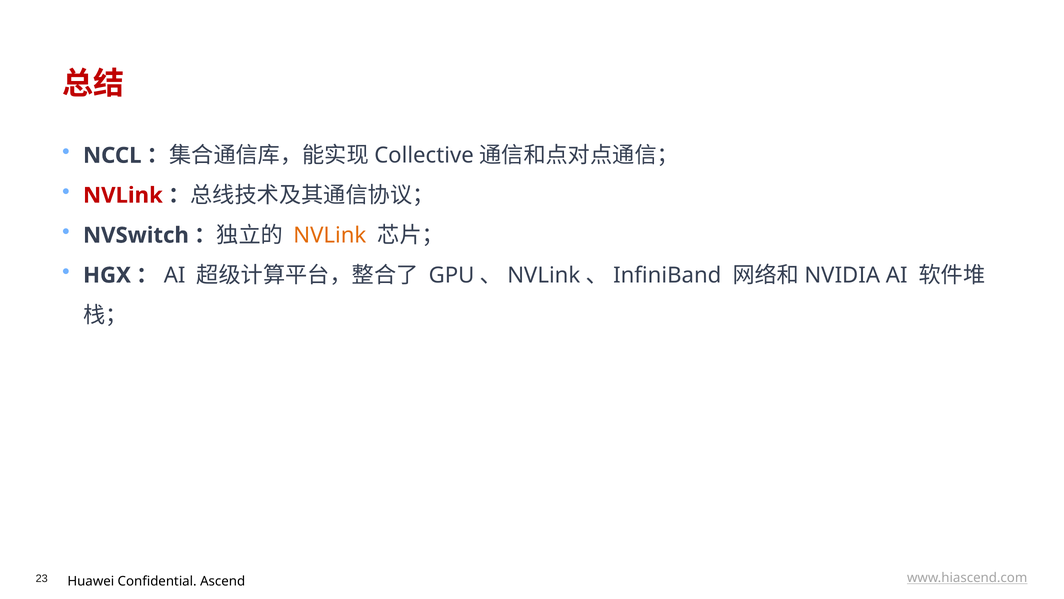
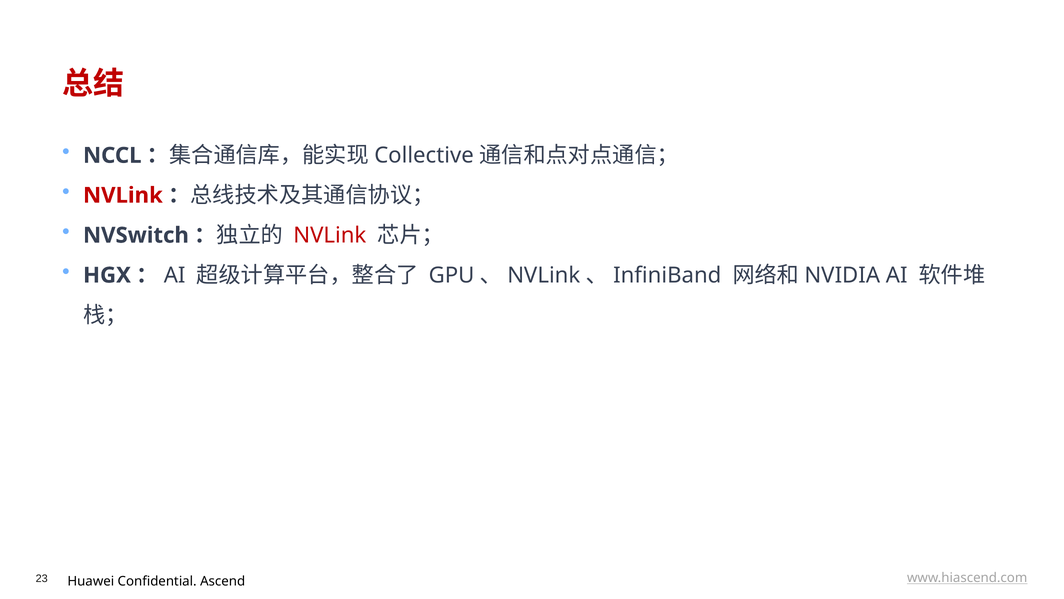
NVLink at (330, 235) colour: orange -> red
